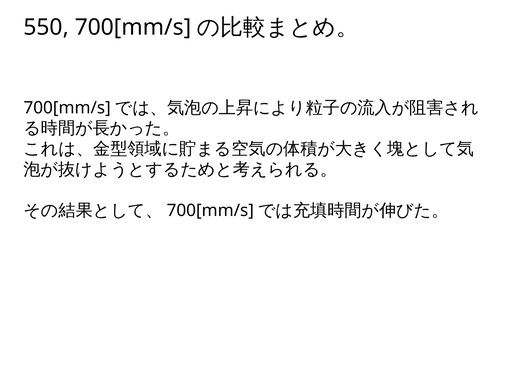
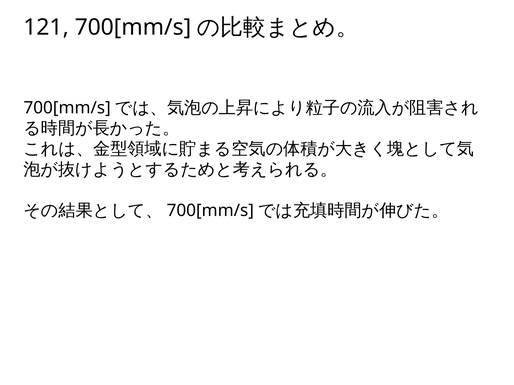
550: 550 -> 121
